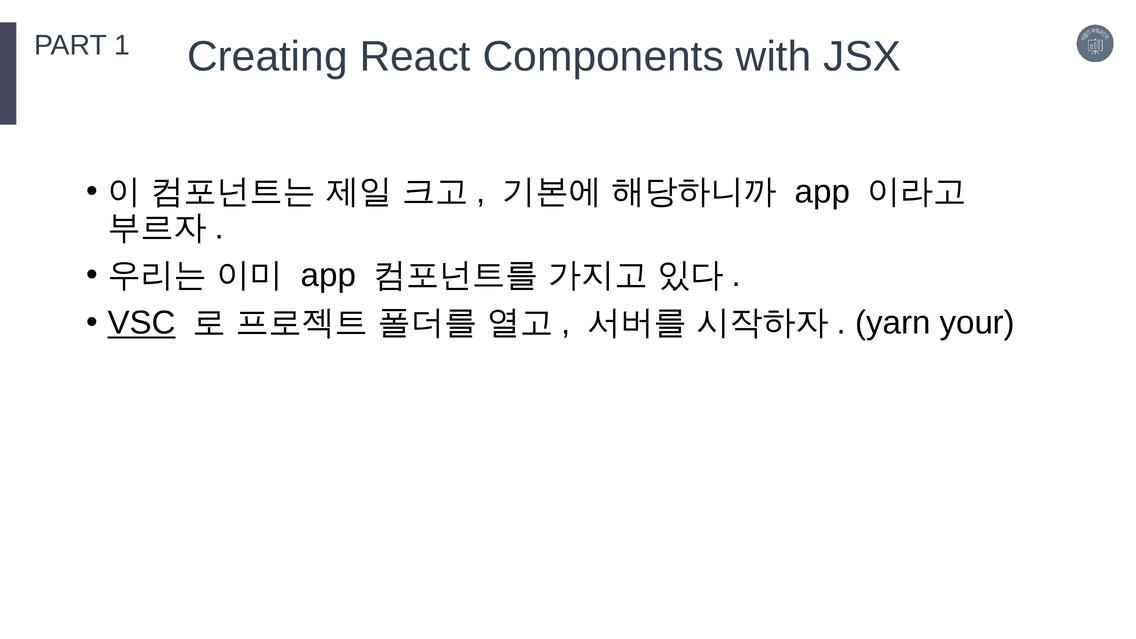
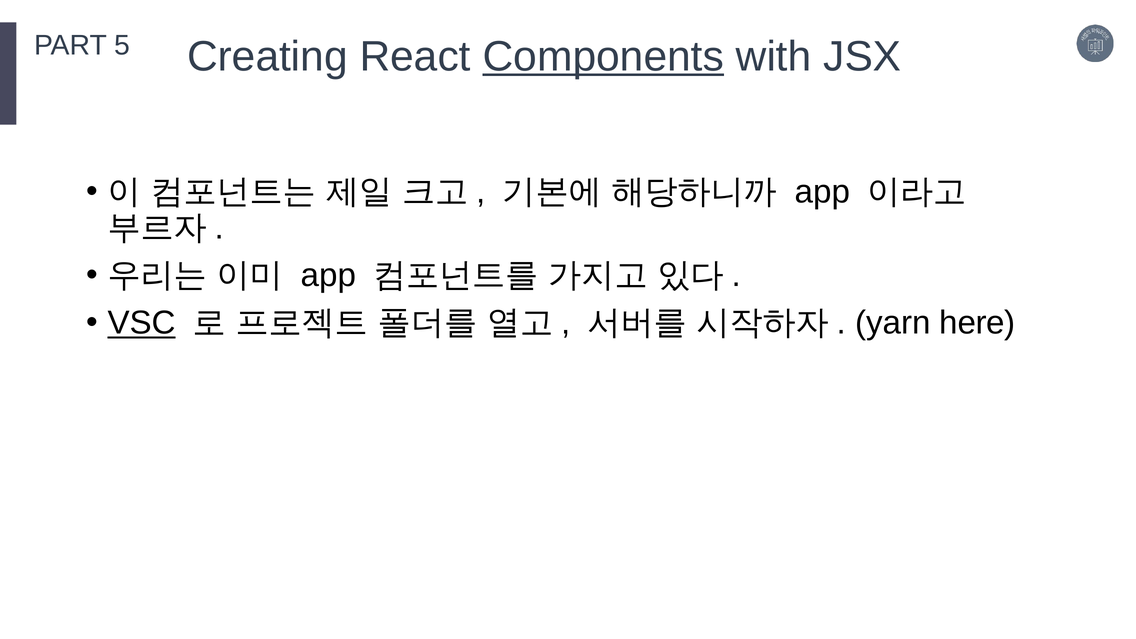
1: 1 -> 5
Components underline: none -> present
your: your -> here
